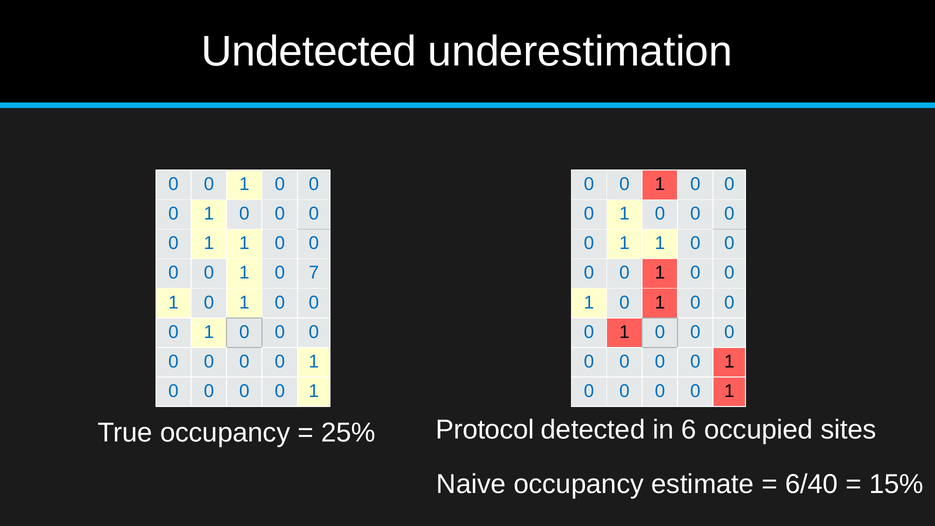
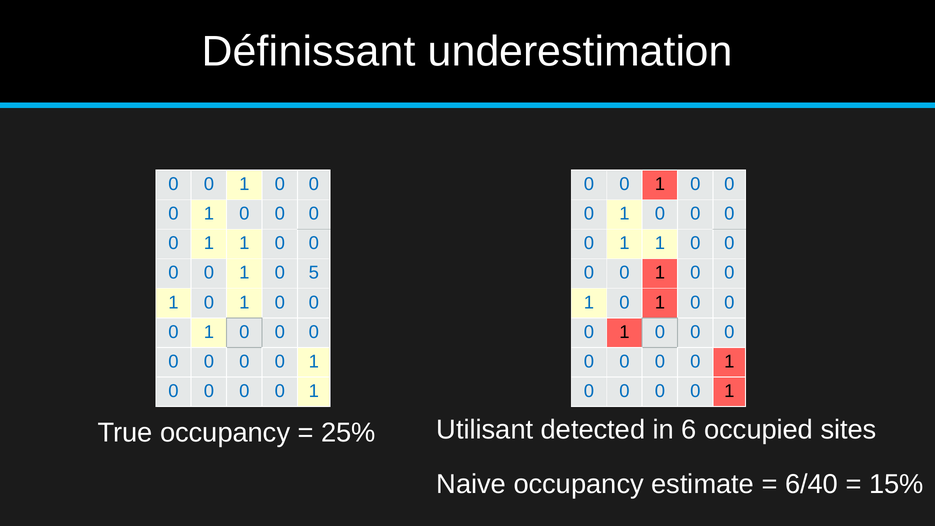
Undetected: Undetected -> Définissant
7: 7 -> 5
Protocol: Protocol -> Utilisant
